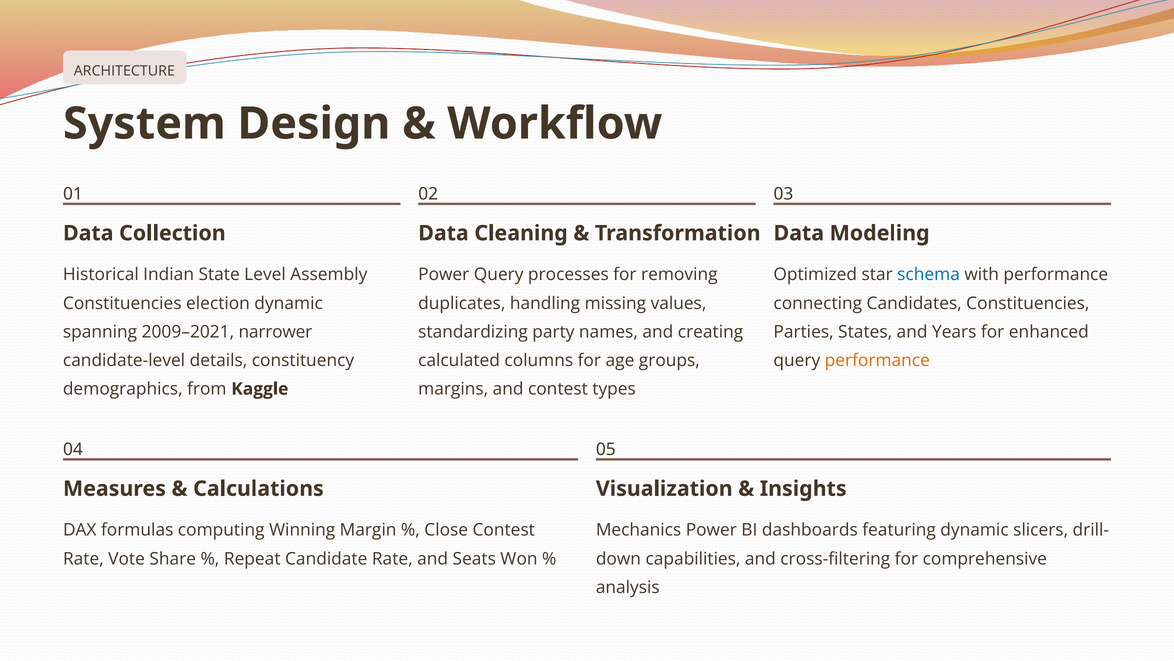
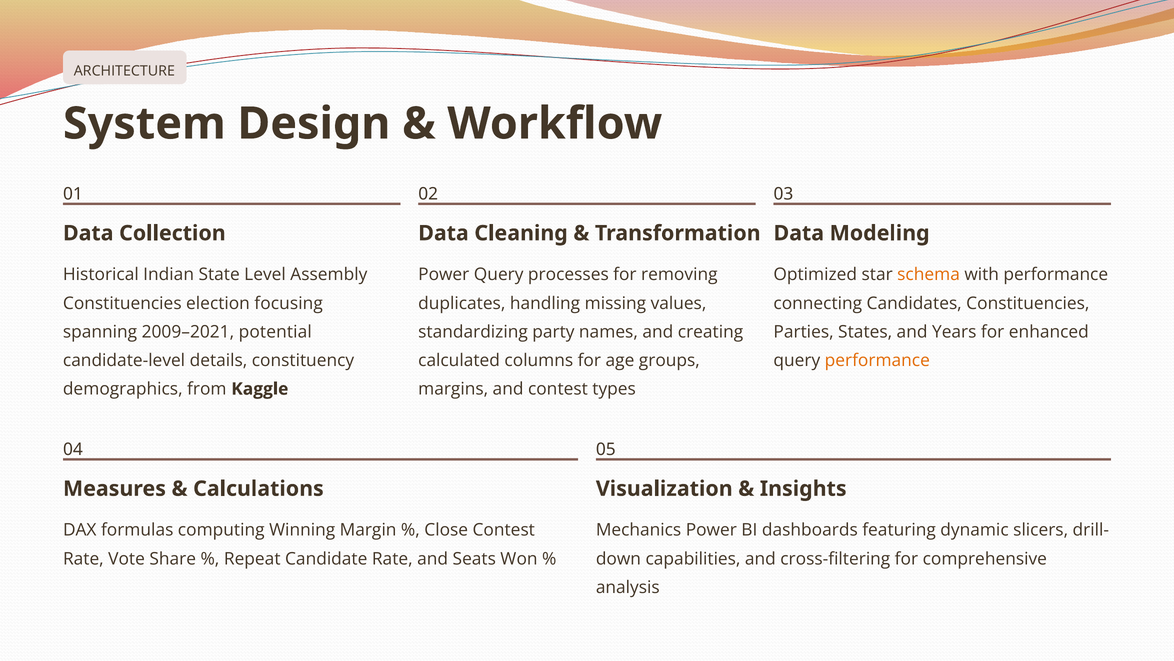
schema colour: blue -> orange
election dynamic: dynamic -> focusing
narrower: narrower -> potential
